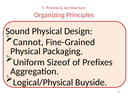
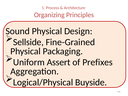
Cannot: Cannot -> Sellside
Sizeof: Sizeof -> Assert
